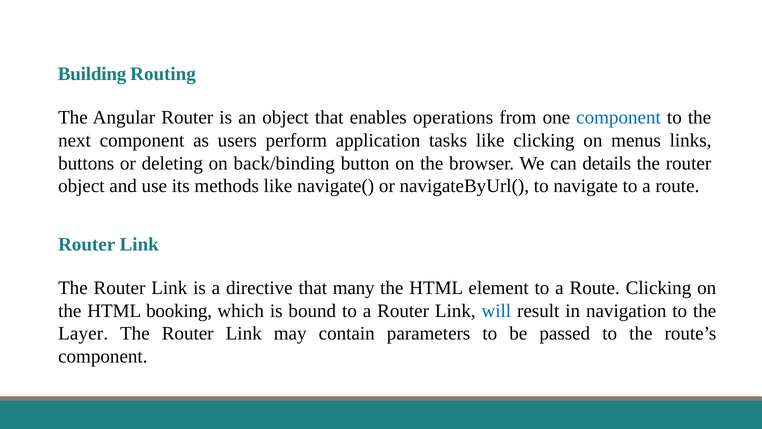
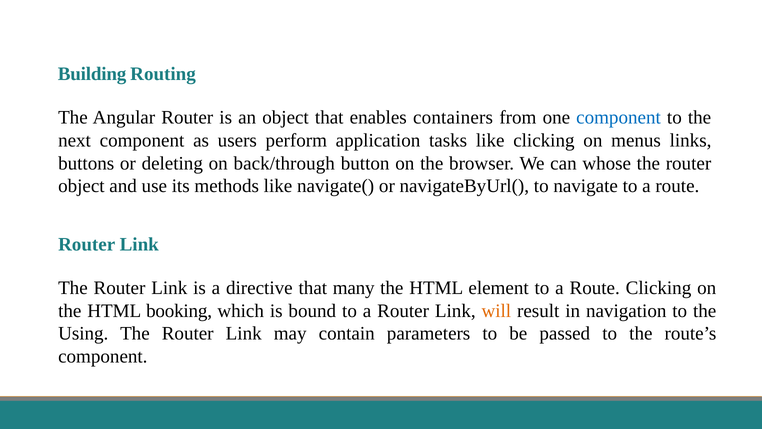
operations: operations -> containers
back/binding: back/binding -> back/through
details: details -> whose
will colour: blue -> orange
Layer: Layer -> Using
